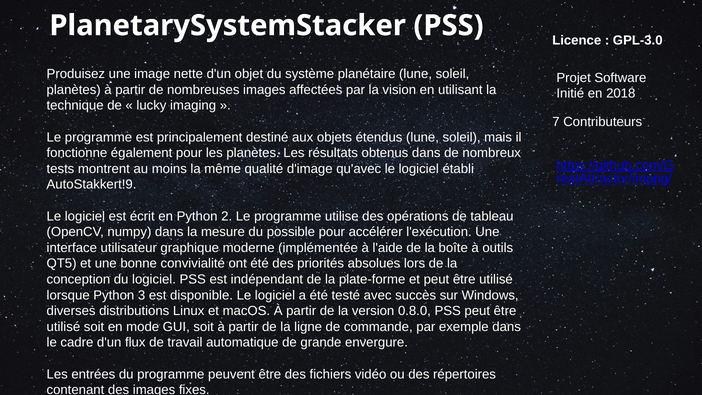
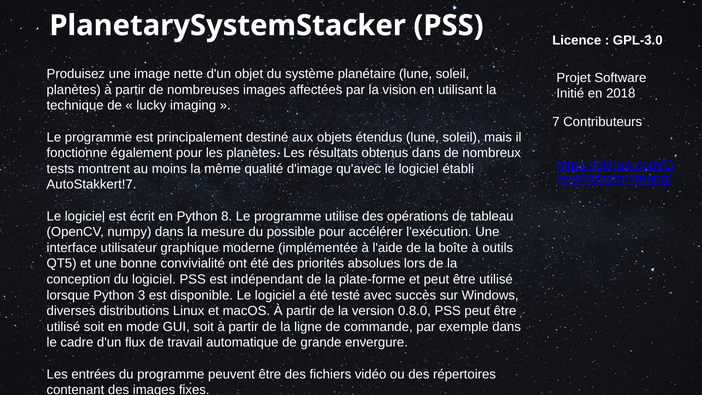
AutoStakkert!9: AutoStakkert!9 -> AutoStakkert!7
2: 2 -> 8
